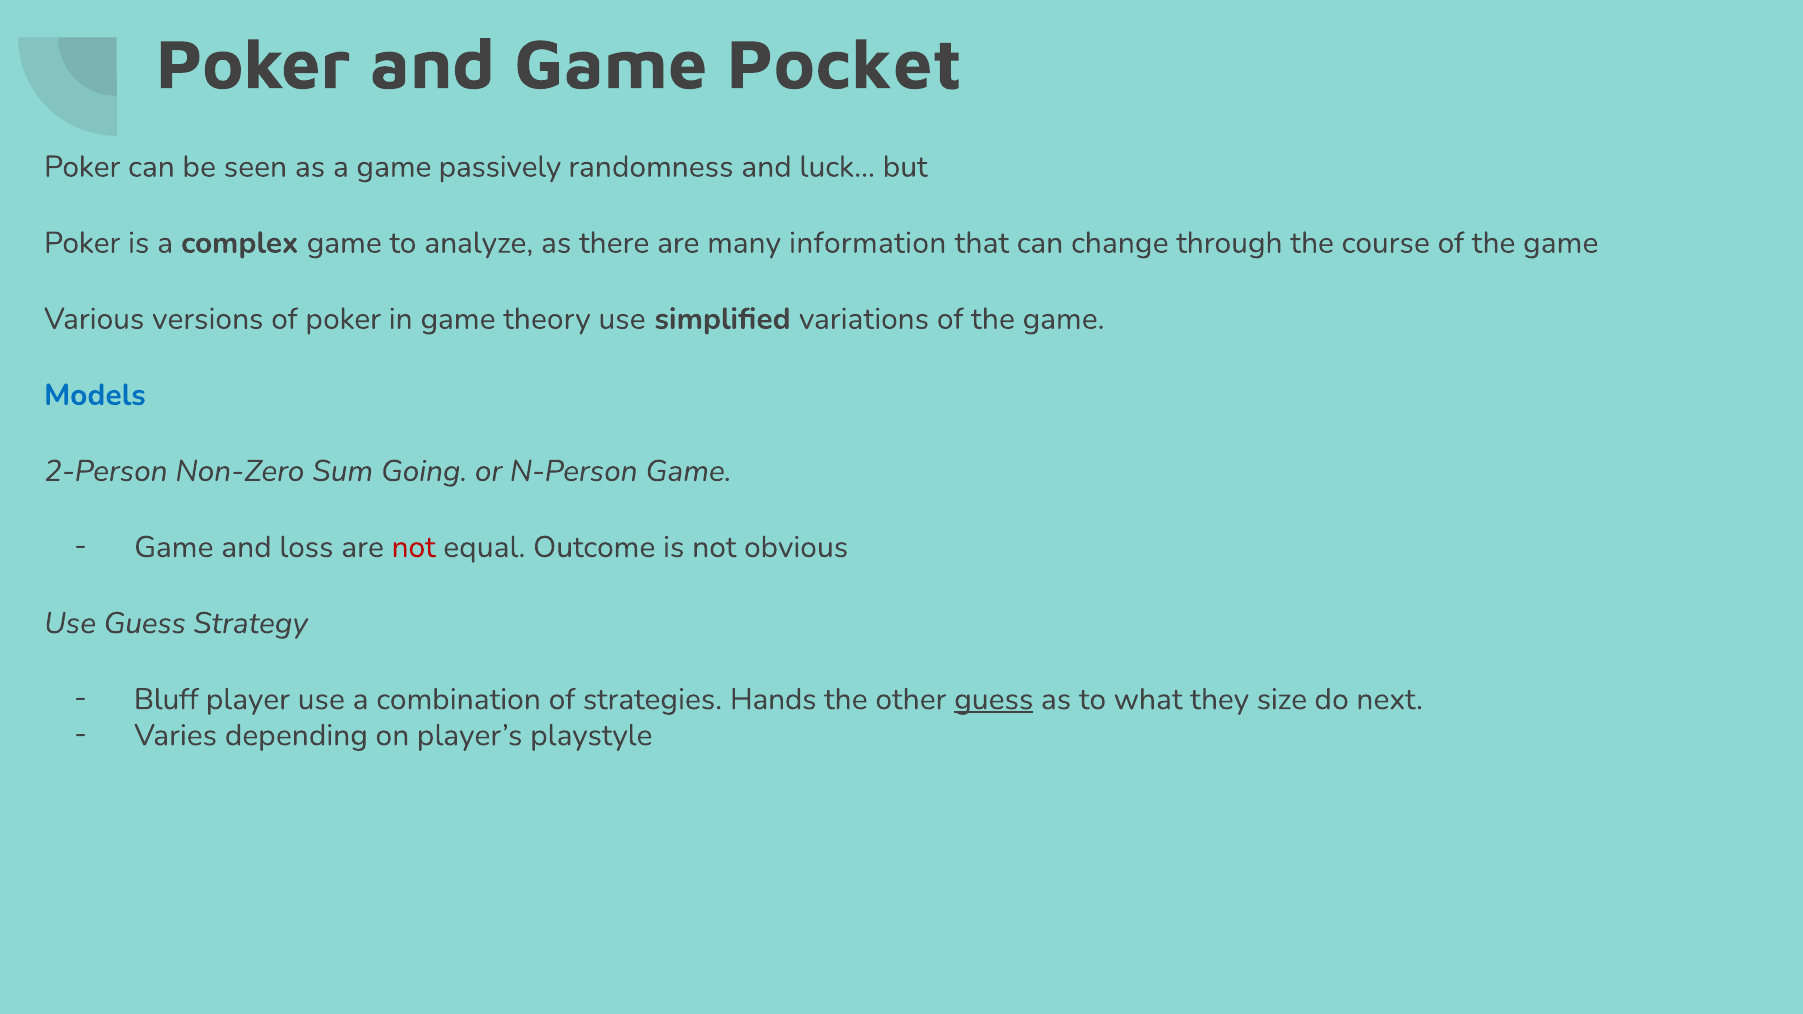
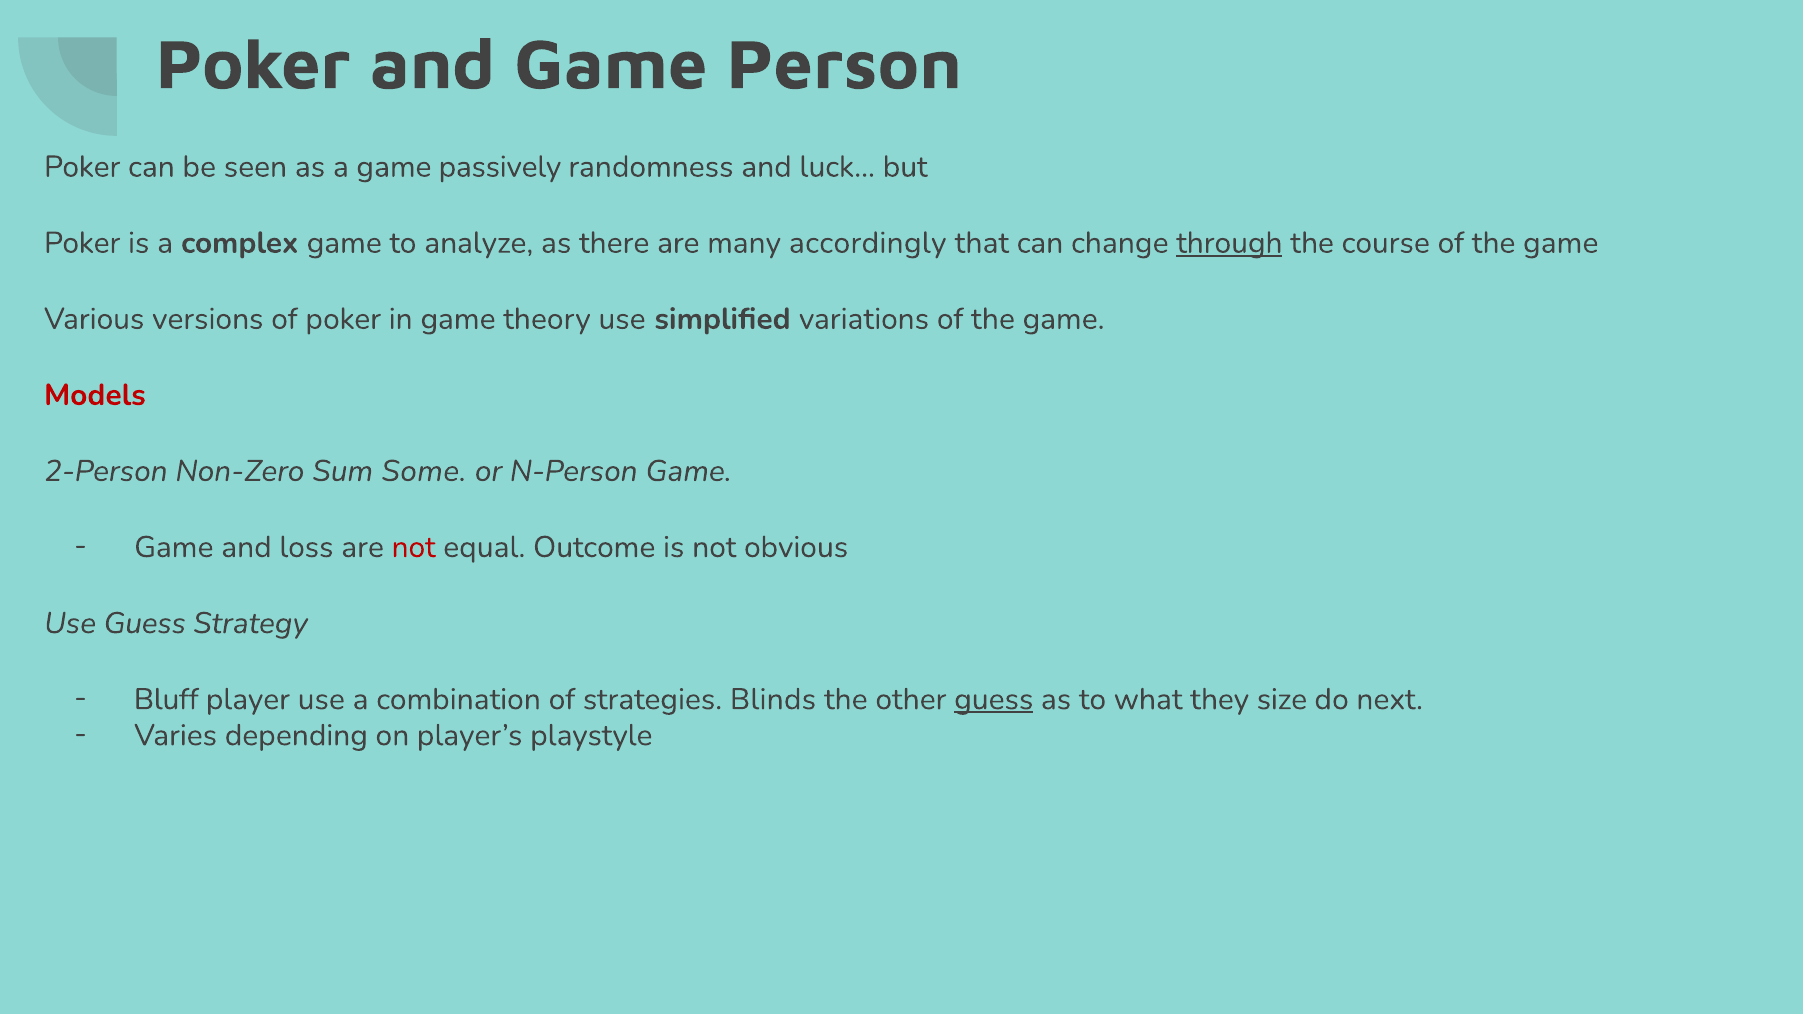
Pocket: Pocket -> Person
information: information -> accordingly
through underline: none -> present
Models colour: blue -> red
Going: Going -> Some
Hands: Hands -> Blinds
